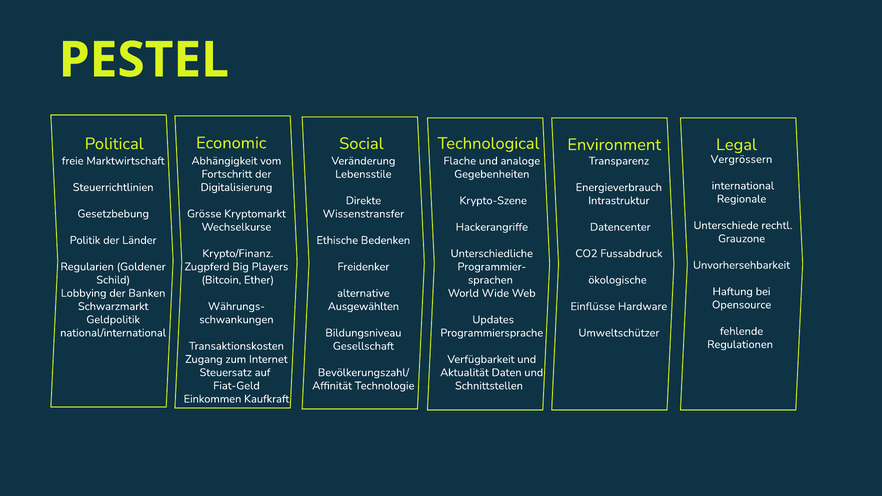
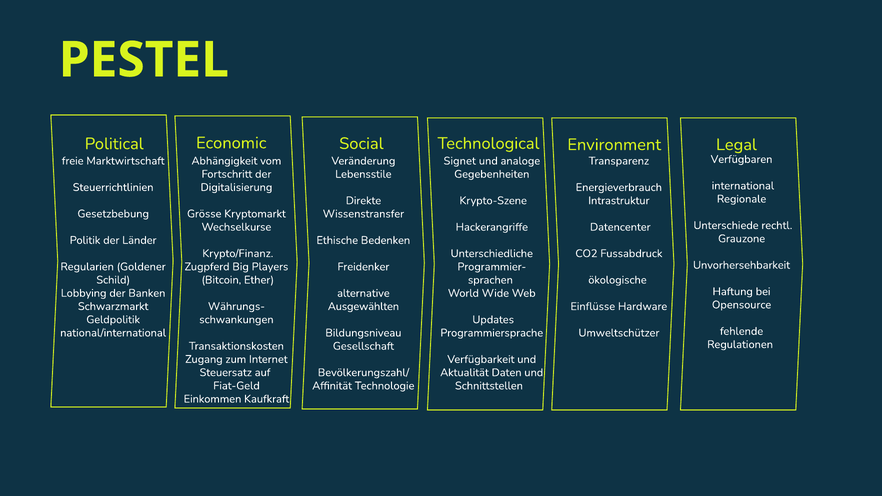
Vergrössern: Vergrössern -> Verfügbaren
Flache: Flache -> Signet
